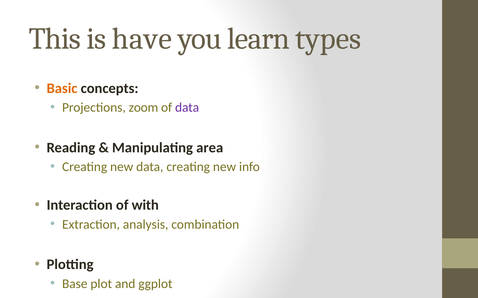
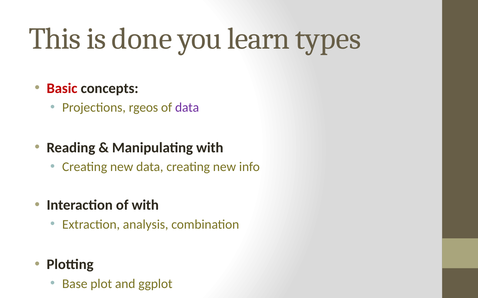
have: have -> done
Basic colour: orange -> red
zoom: zoom -> rgeos
Manipulating area: area -> with
